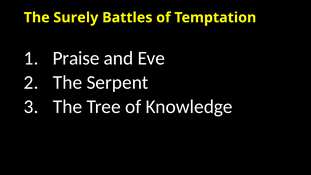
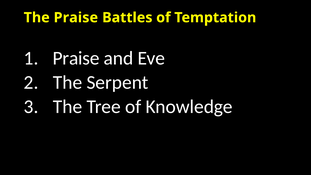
The Surely: Surely -> Praise
